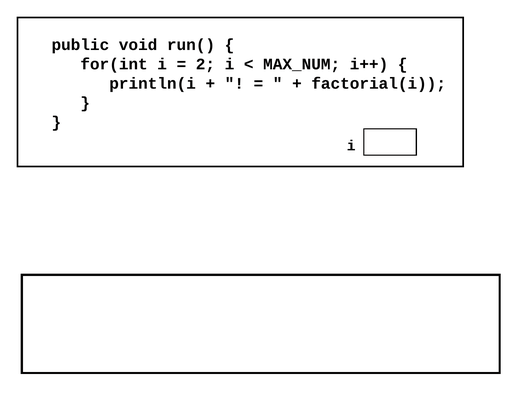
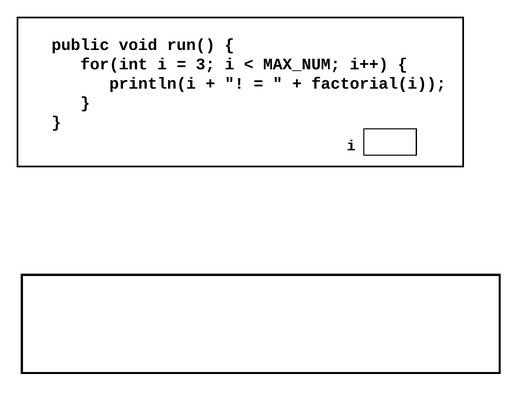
2: 2 -> 3
